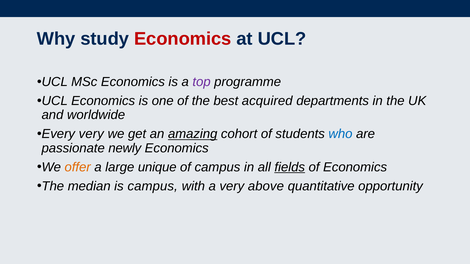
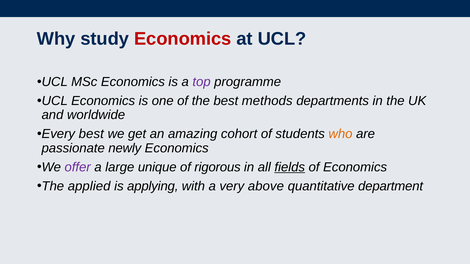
acquired: acquired -> methods
Every very: very -> best
amazing underline: present -> none
who colour: blue -> orange
offer colour: orange -> purple
of campus: campus -> rigorous
median: median -> applied
is campus: campus -> applying
opportunity: opportunity -> department
